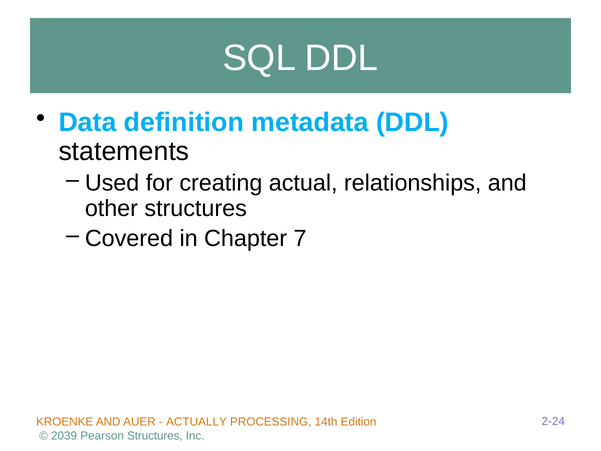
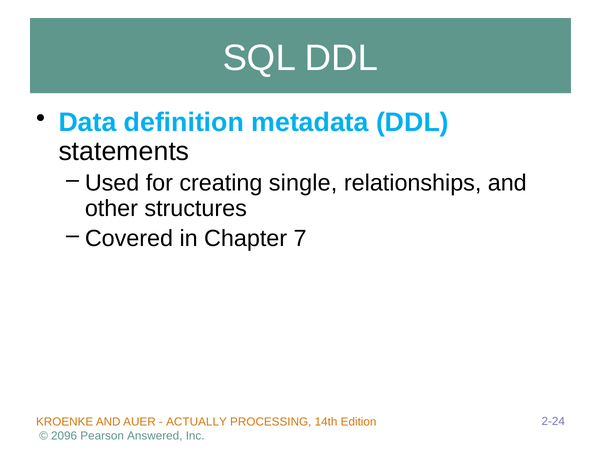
actual: actual -> single
2039: 2039 -> 2096
Pearson Structures: Structures -> Answered
